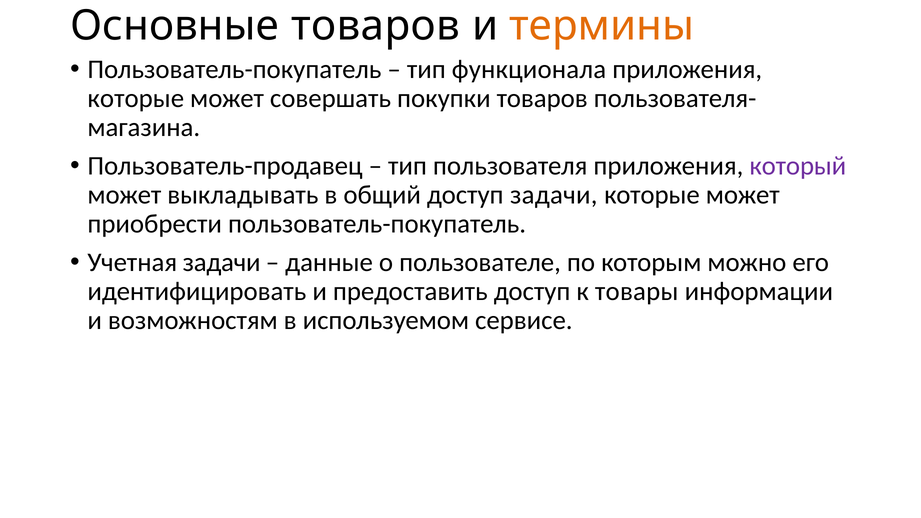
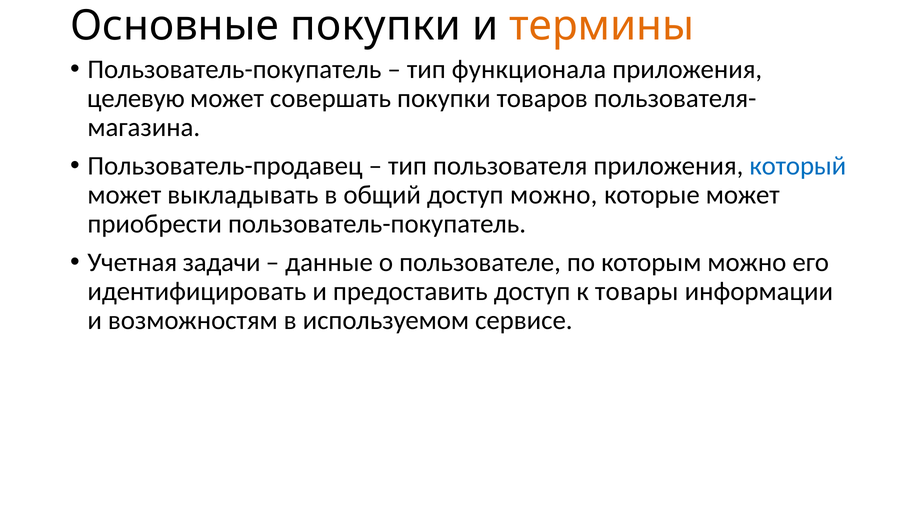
Основные товаров: товаров -> покупки
которые at (136, 98): которые -> целевую
который colour: purple -> blue
доступ задачи: задачи -> можно
